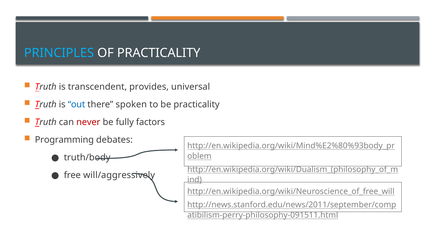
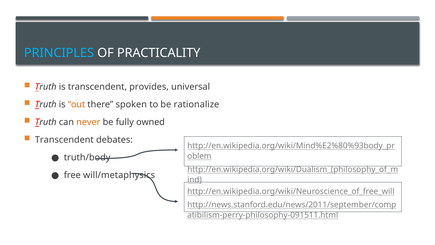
out colour: blue -> orange
be practicality: practicality -> rationalize
never colour: red -> orange
factors: factors -> owned
Programming at (64, 140): Programming -> Transcendent
will/aggressively: will/aggressively -> will/metaphysics
